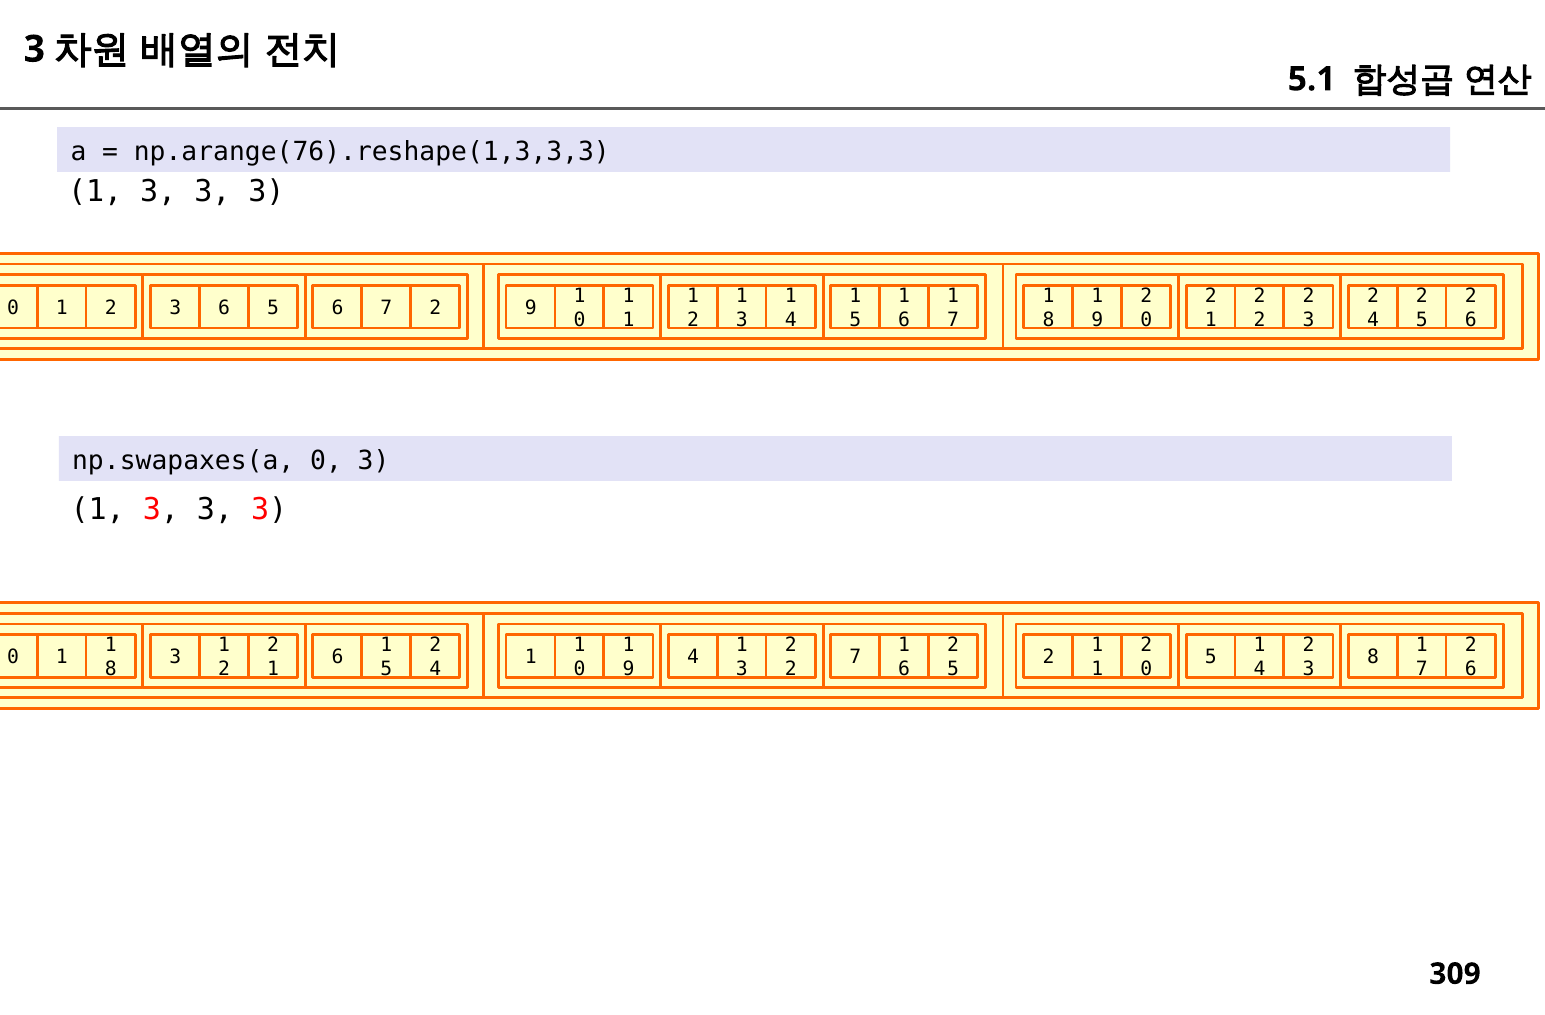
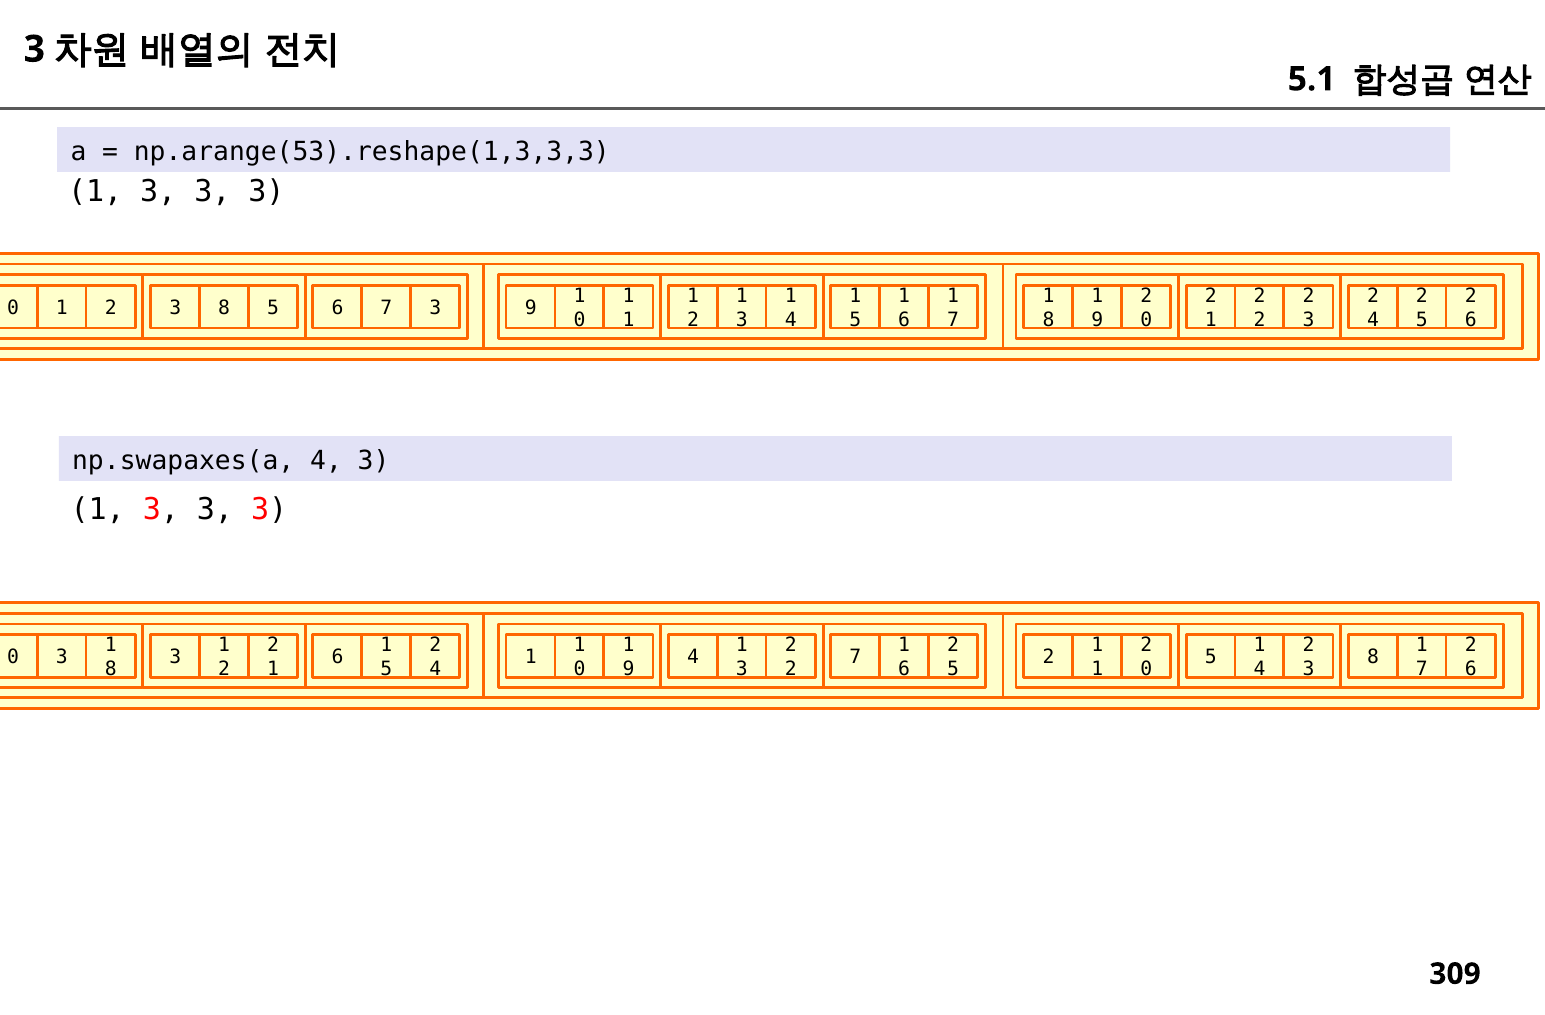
np.arange(76).reshape(1,3,3,3: np.arange(76).reshape(1,3,3,3 -> np.arange(53).reshape(1,3,3,3
1 2 3 6: 6 -> 8
6 7 2: 2 -> 3
np.swapaxes(a 0: 0 -> 4
1 at (62, 657): 1 -> 3
